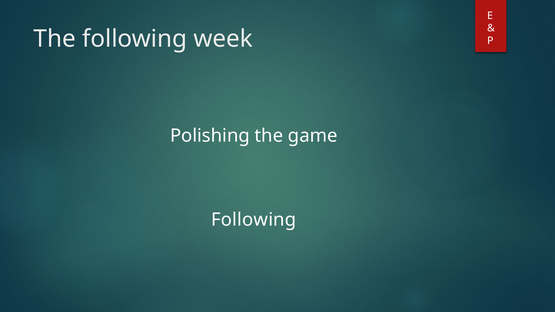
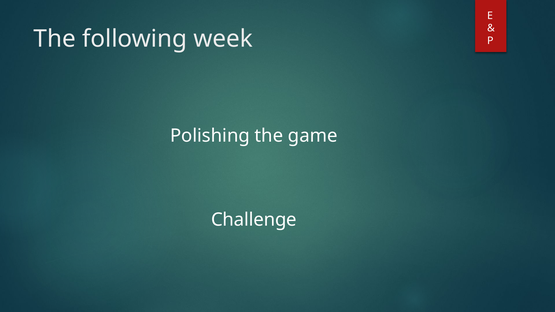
Following at (254, 220): Following -> Challenge
